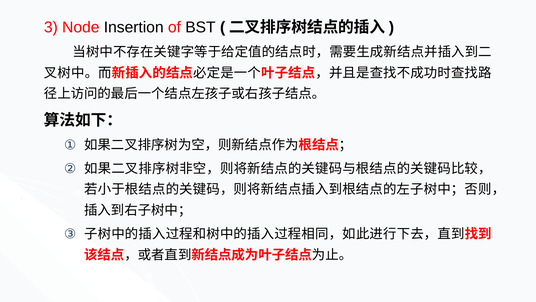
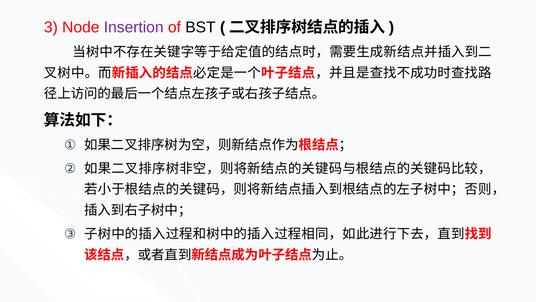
Insertion colour: black -> purple
